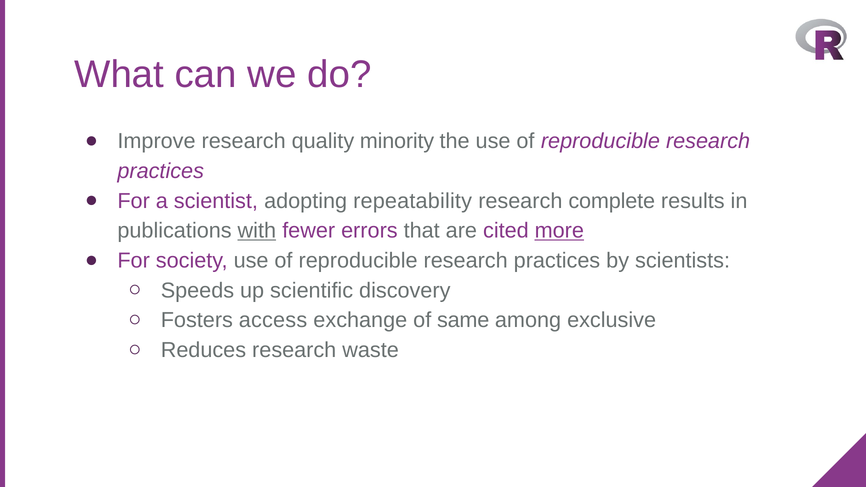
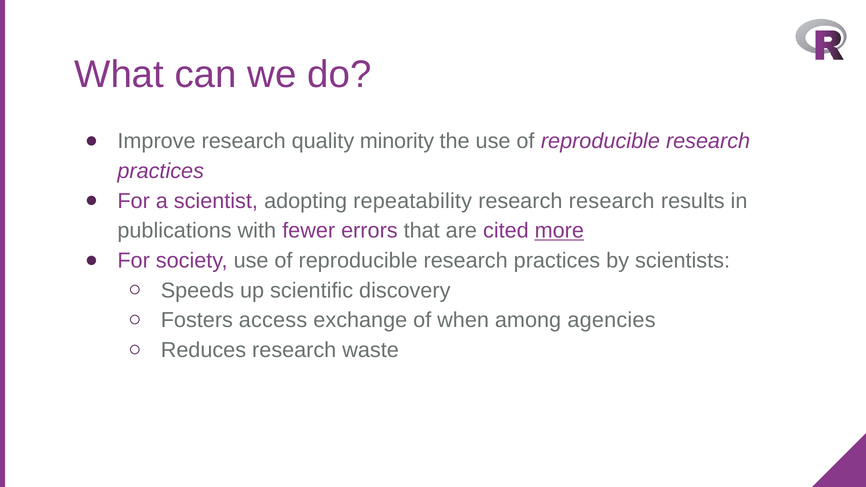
research complete: complete -> research
with underline: present -> none
same: same -> when
exclusive: exclusive -> agencies
